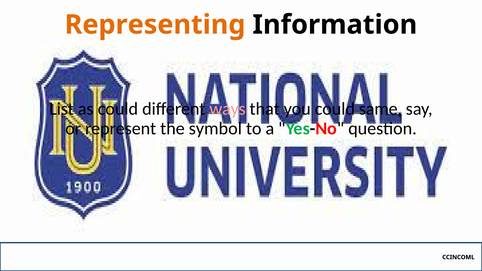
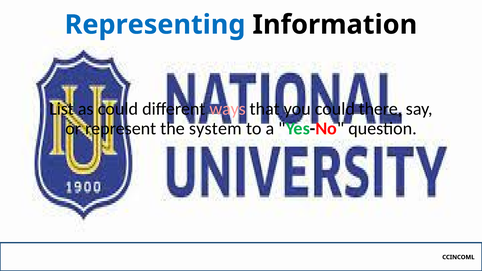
Representing colour: orange -> blue
same: same -> there
symbol: symbol -> system
